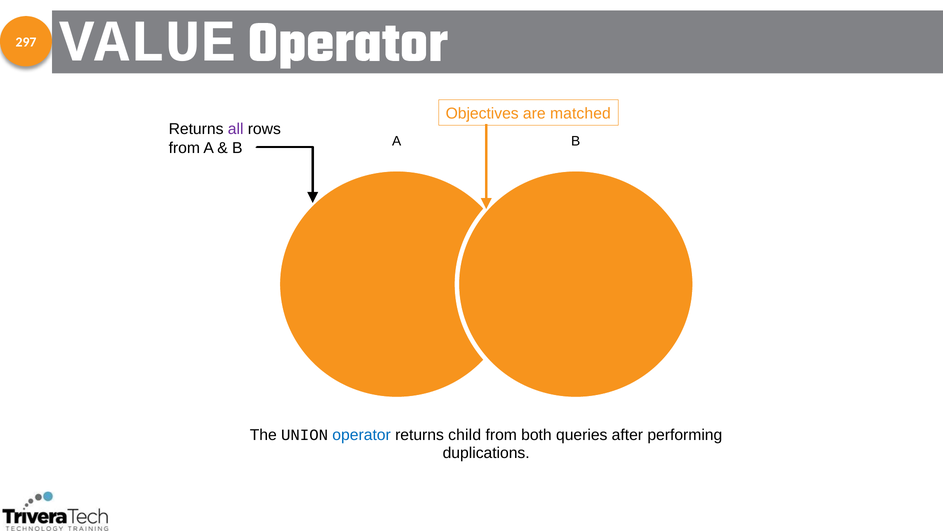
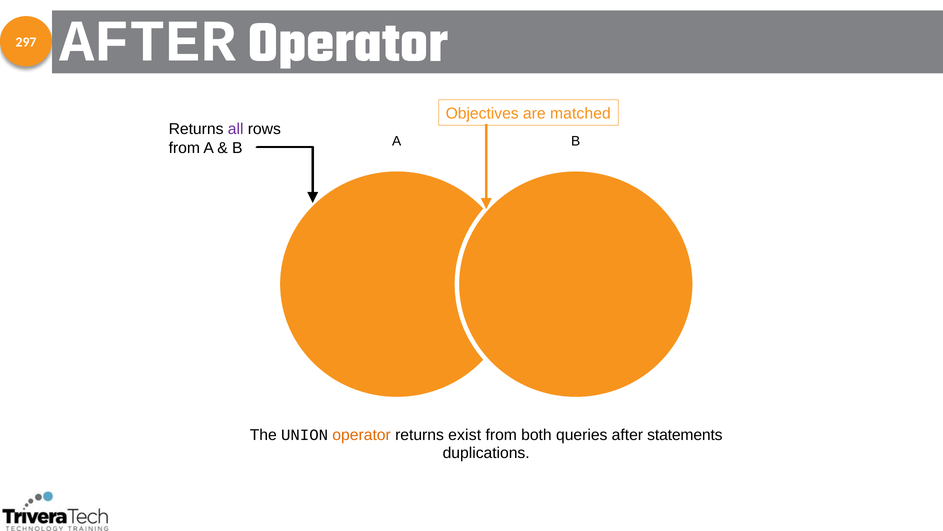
297 VALUE: VALUE -> AFTER
operator at (362, 435) colour: blue -> orange
child: child -> exist
performing: performing -> statements
